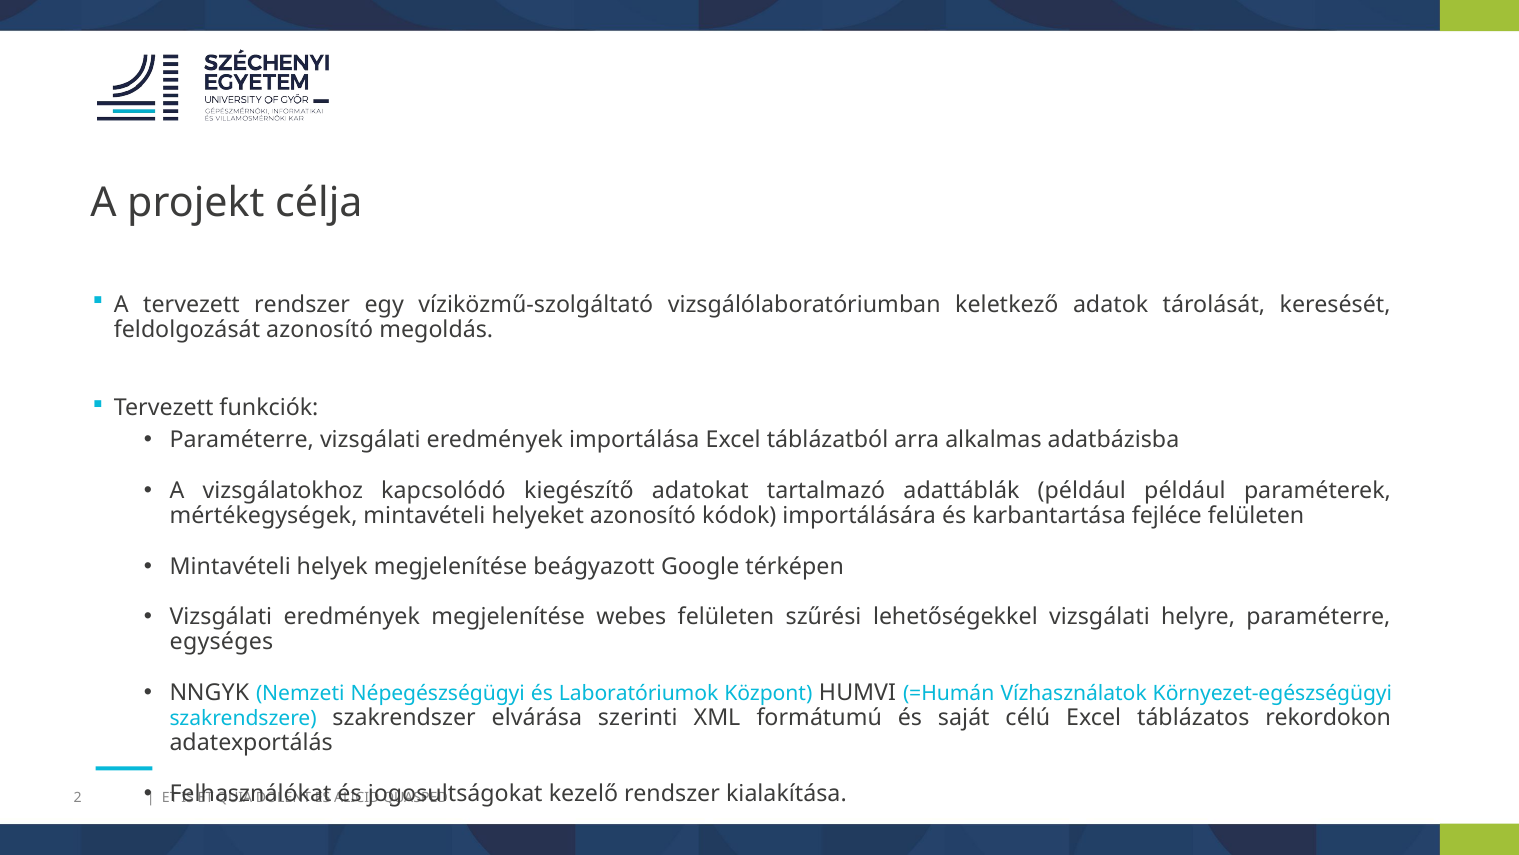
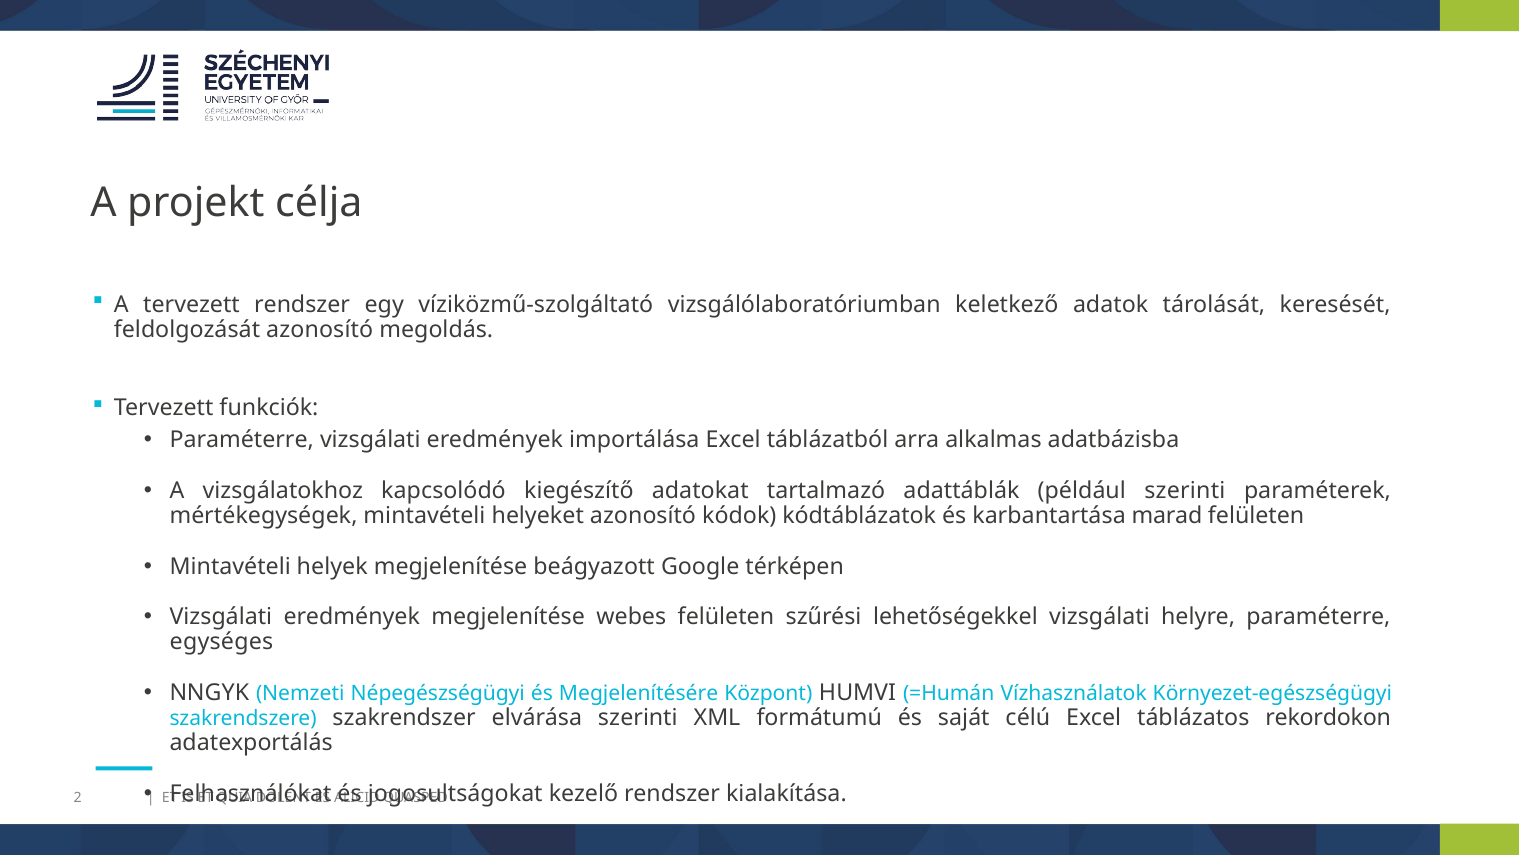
például például: például -> szerinti
importálására: importálására -> kódtáblázatok
fejléce: fejléce -> marad
Laboratóriumok: Laboratóriumok -> Megjelenítésére
